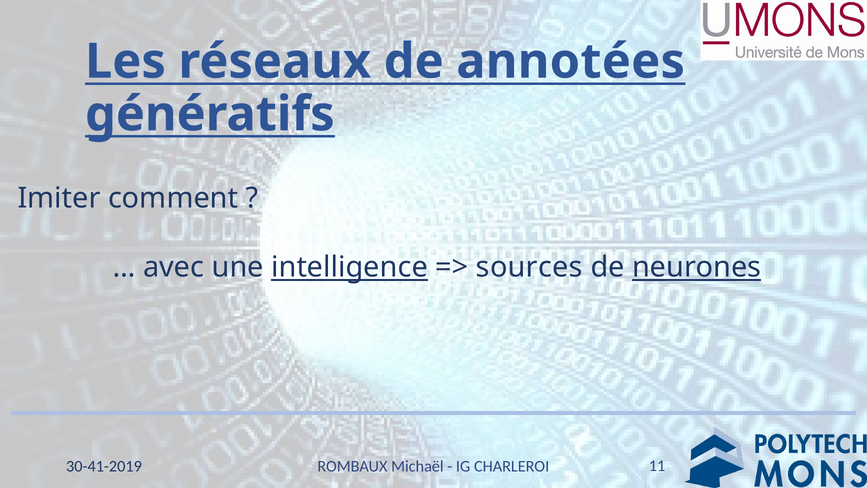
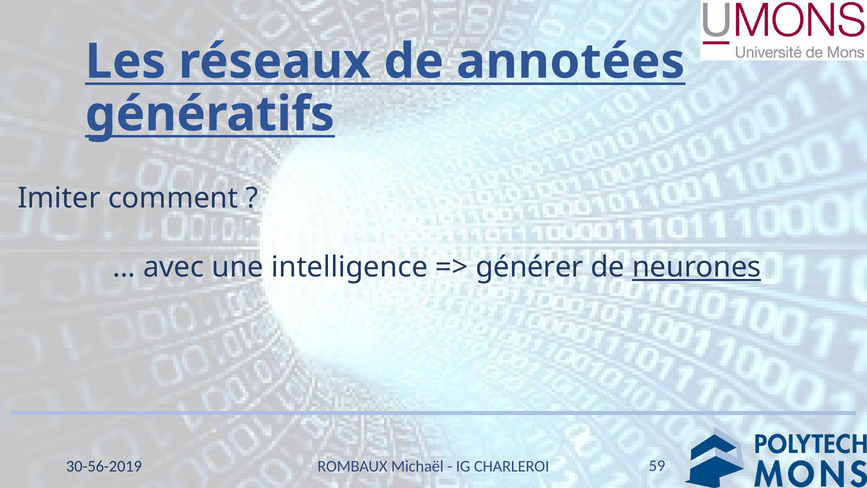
intelligence underline: present -> none
sources: sources -> générer
11: 11 -> 59
30-41-2019: 30-41-2019 -> 30-56-2019
